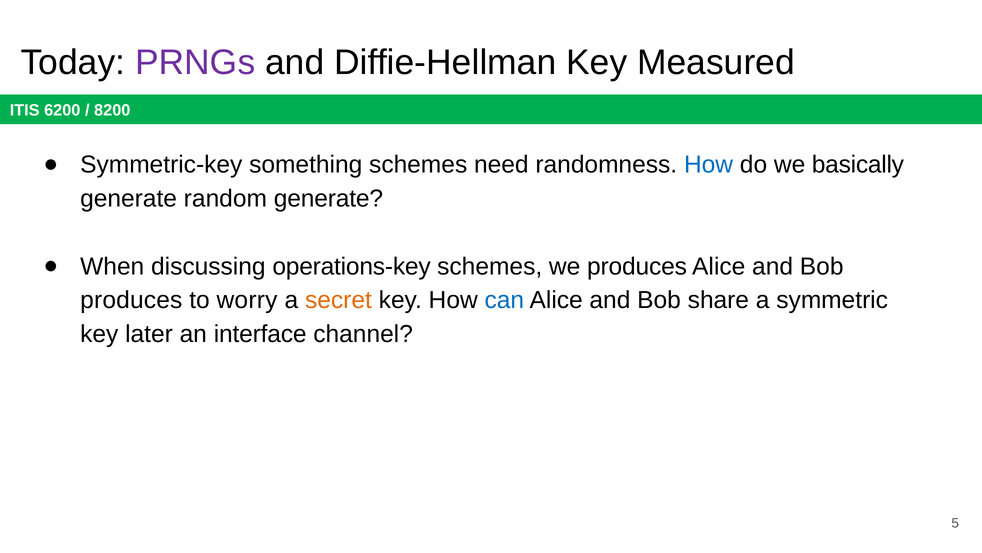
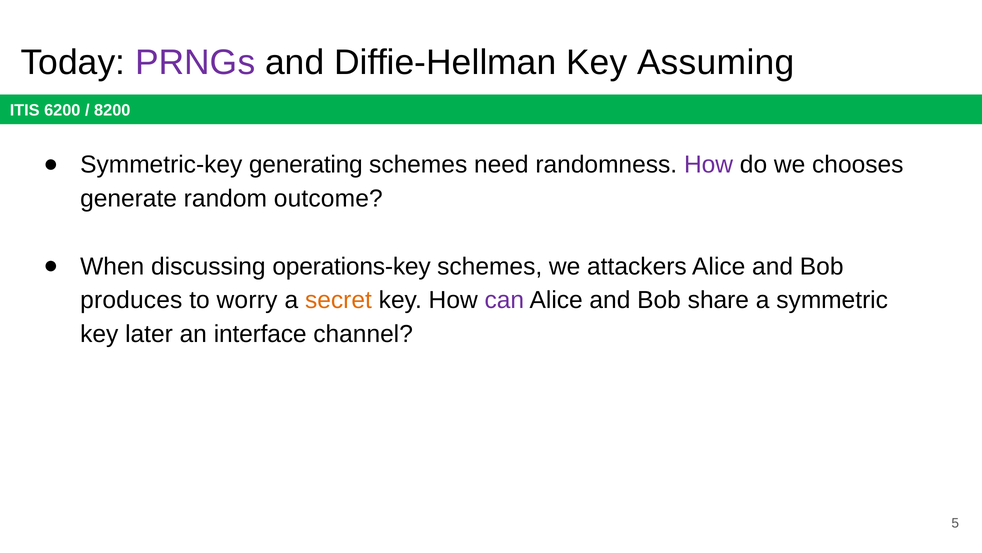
Measured: Measured -> Assuming
something: something -> generating
How at (709, 165) colour: blue -> purple
basically: basically -> chooses
random generate: generate -> outcome
we produces: produces -> attackers
can colour: blue -> purple
